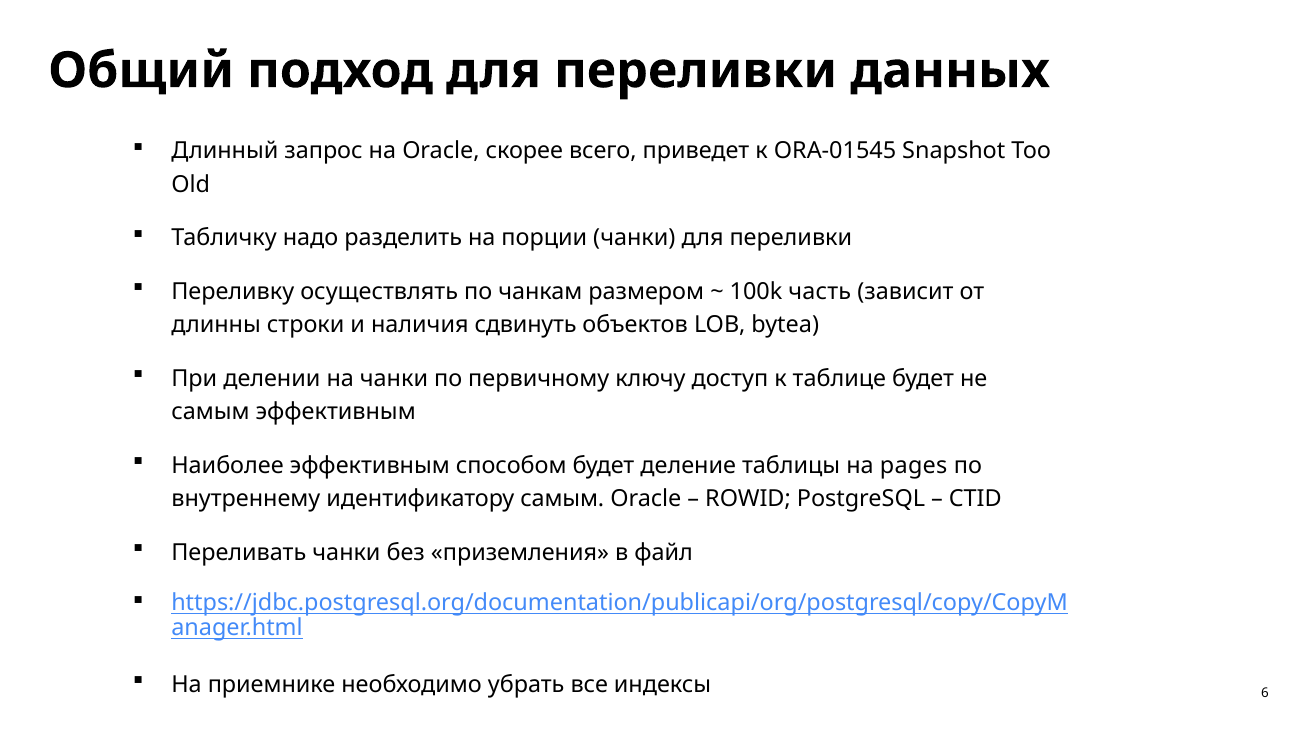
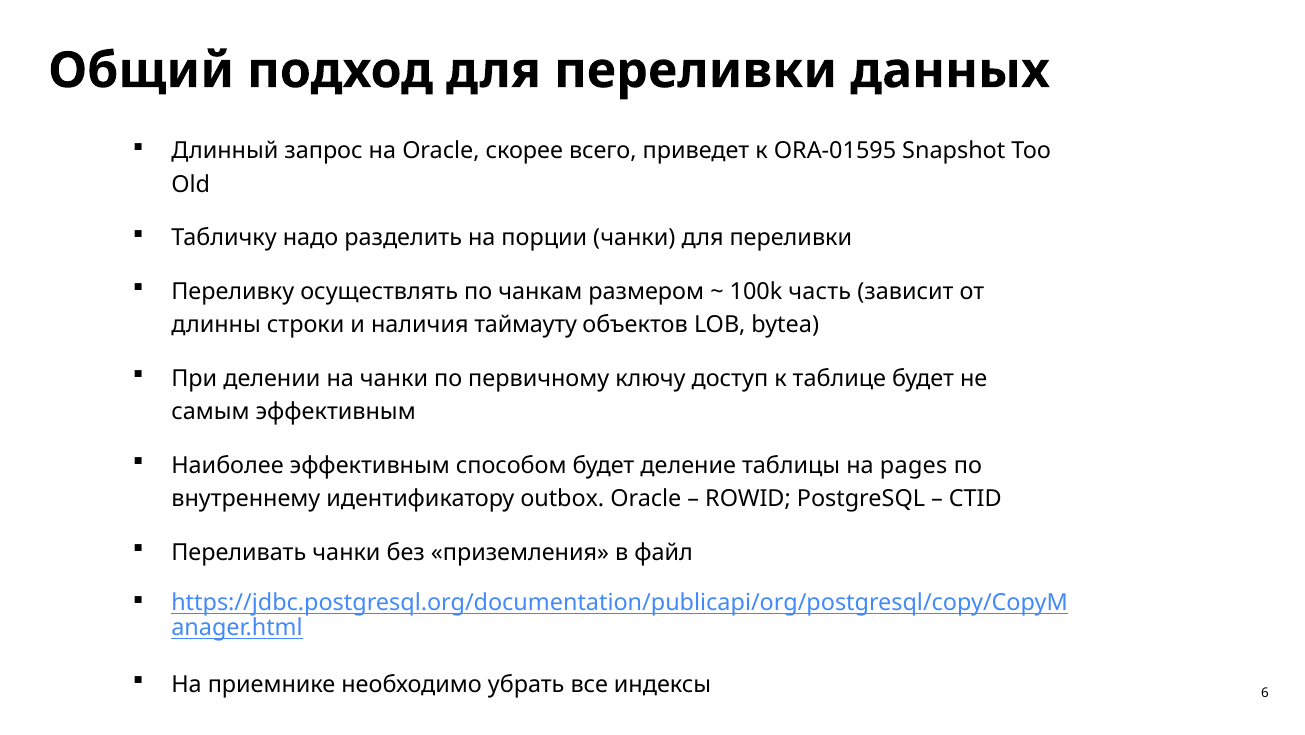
ORA-01545: ORA-01545 -> ORA-01595
сдвинуть: сдвинуть -> таймауту
идентификатору самым: самым -> outbox
